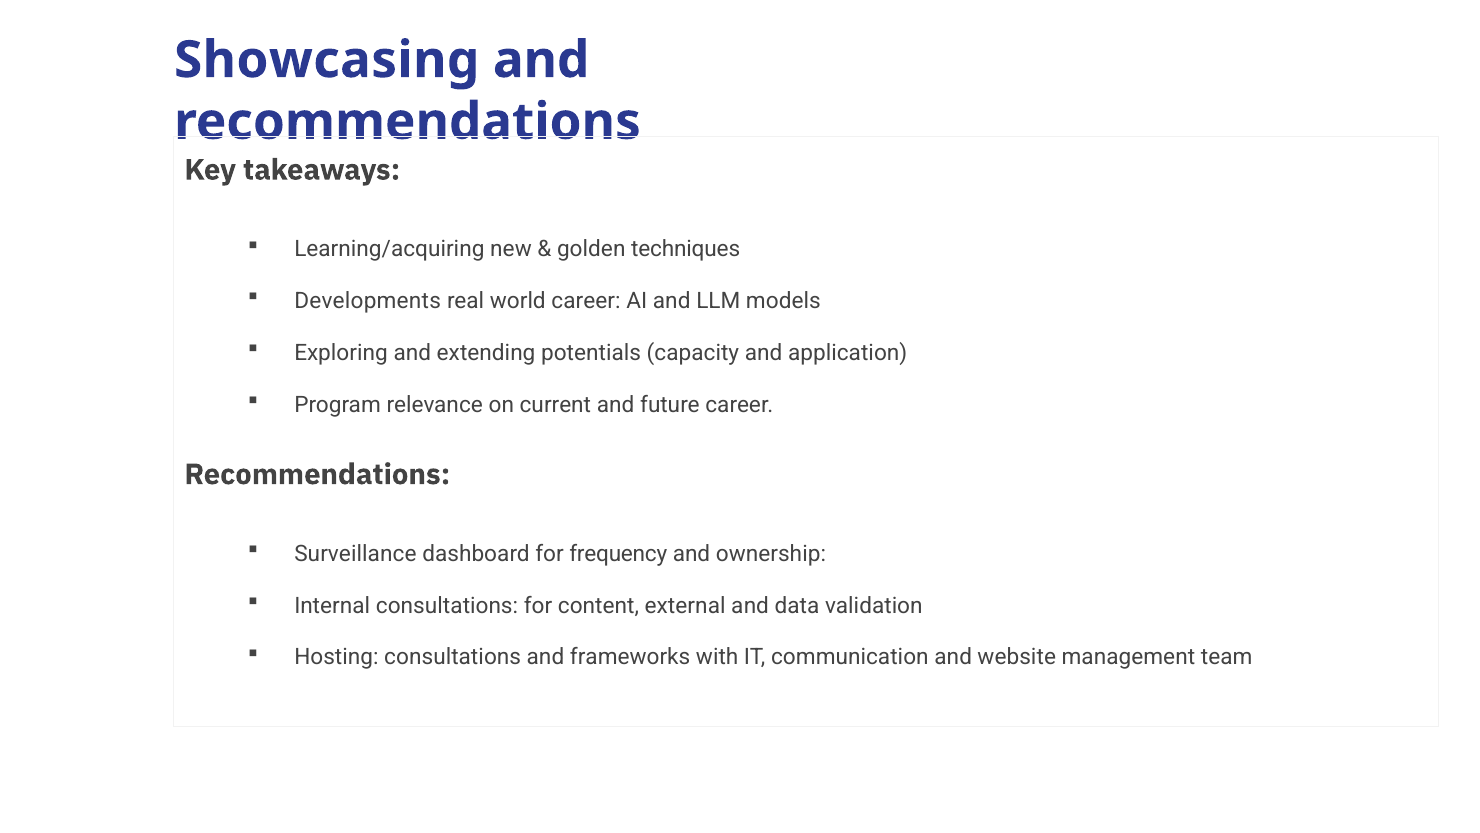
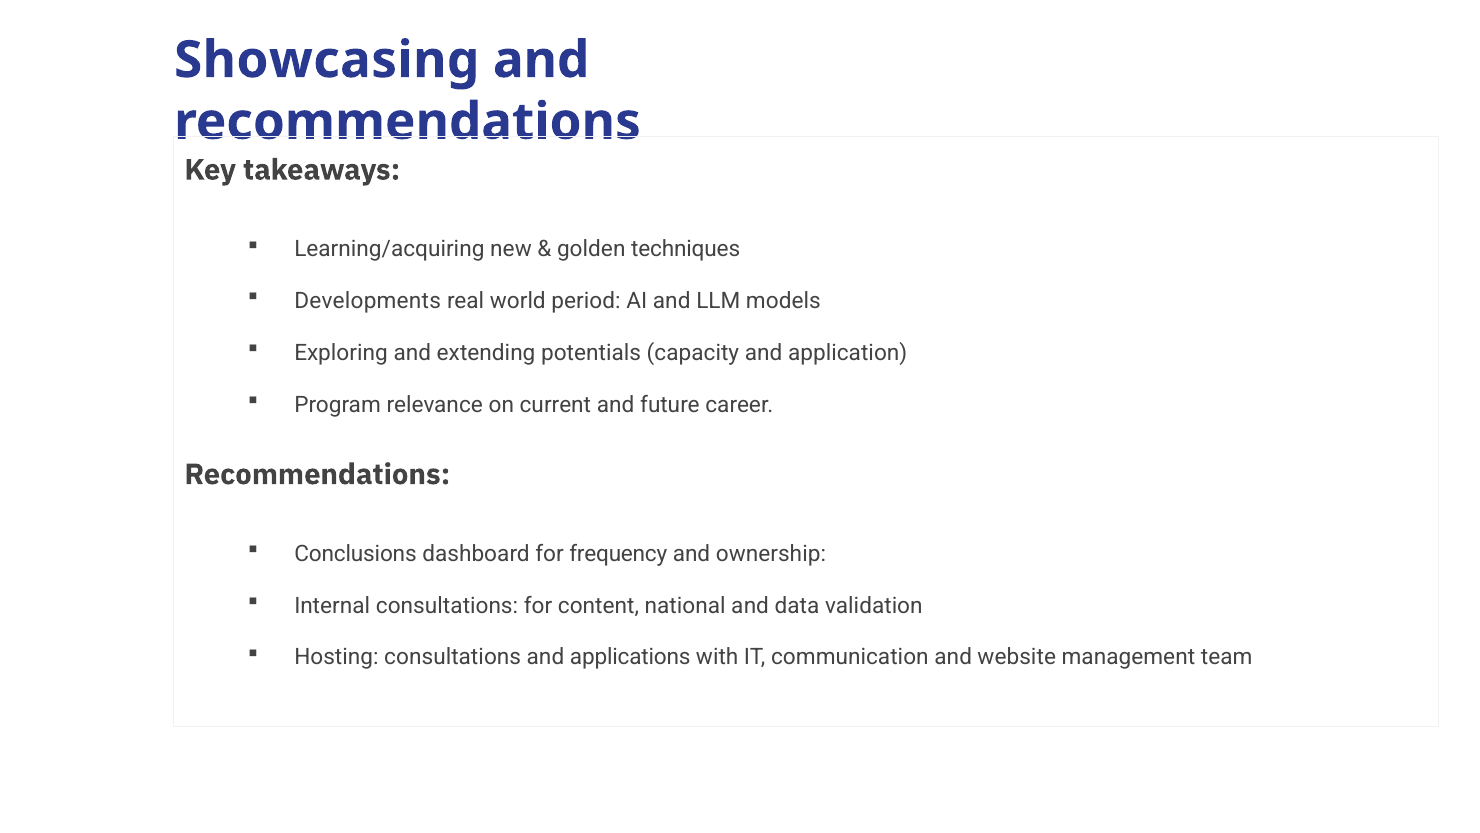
world career: career -> period
Surveillance: Surveillance -> Conclusions
external: external -> national
frameworks: frameworks -> applications
